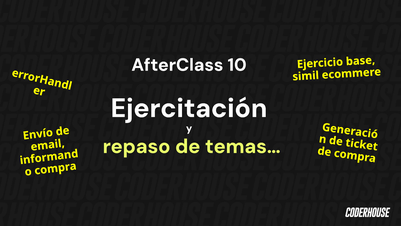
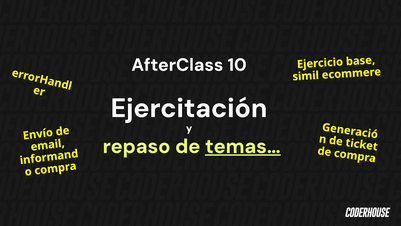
temas… underline: none -> present
